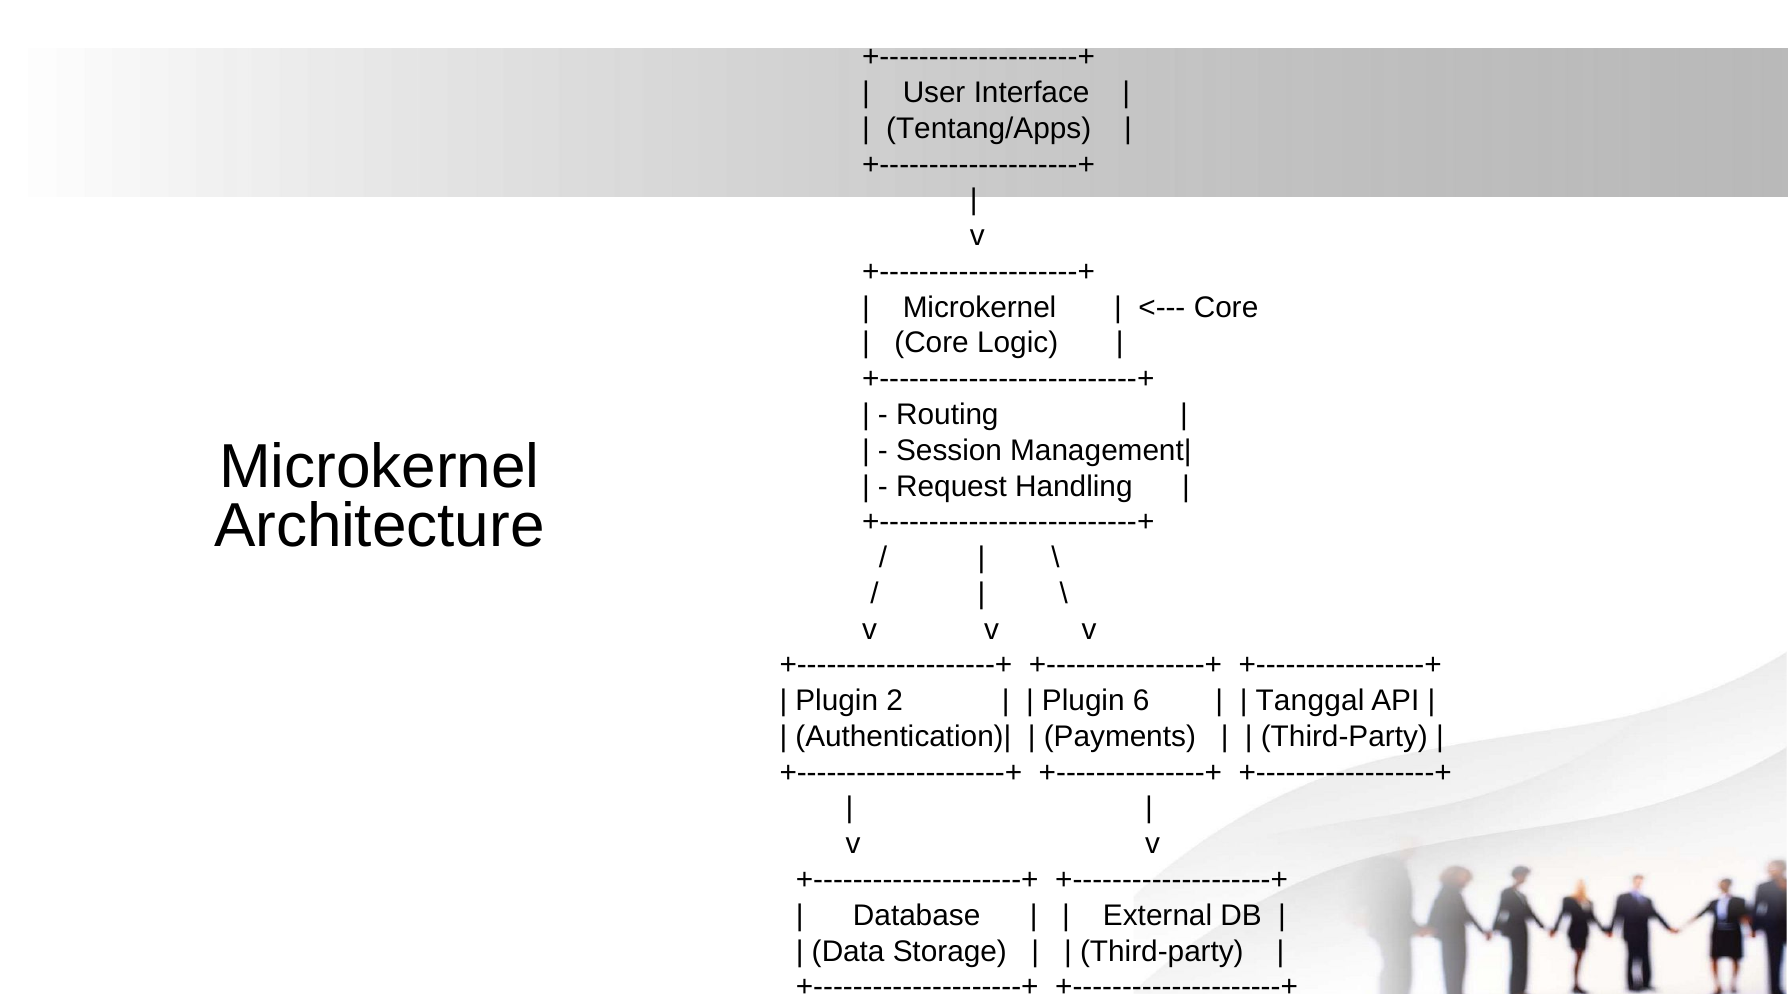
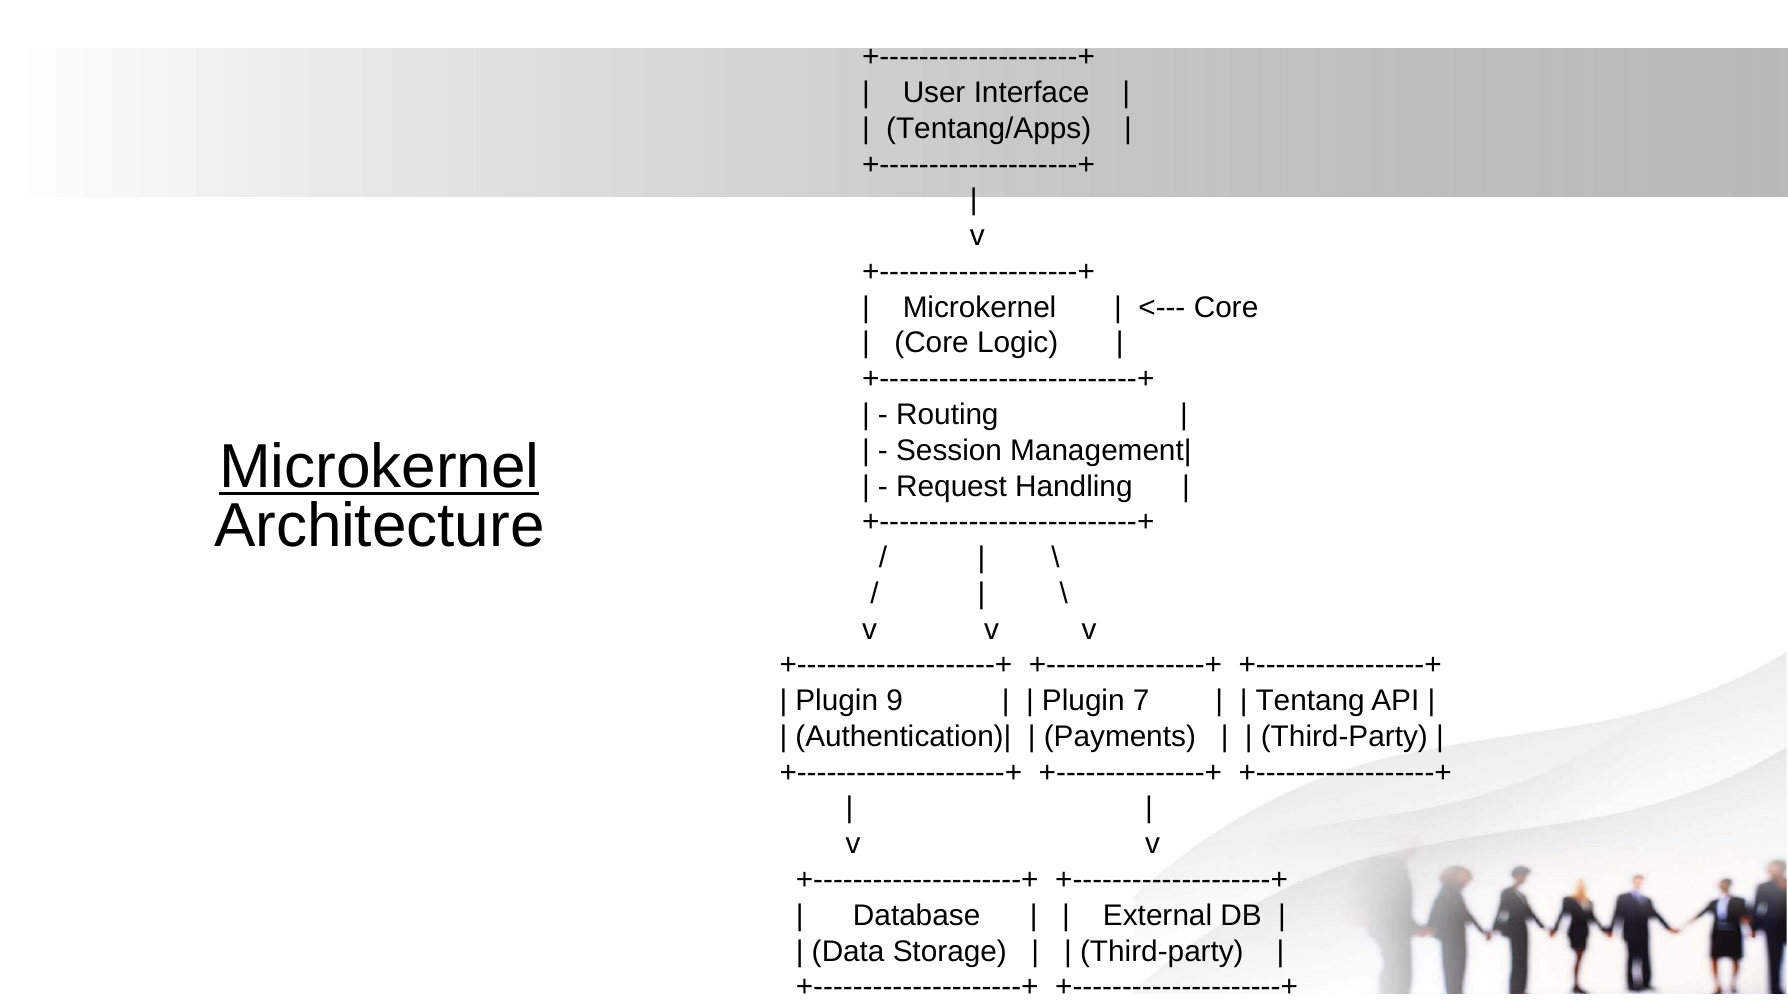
Microkernel at (379, 467) underline: none -> present
2: 2 -> 9
6: 6 -> 7
Tanggal: Tanggal -> Tentang
